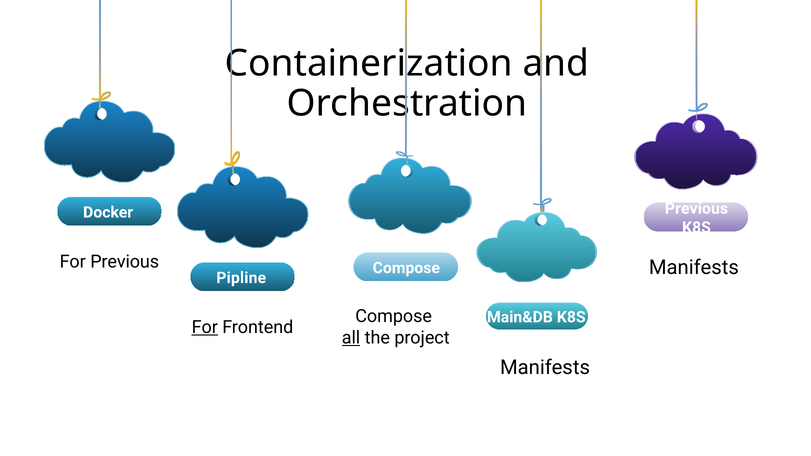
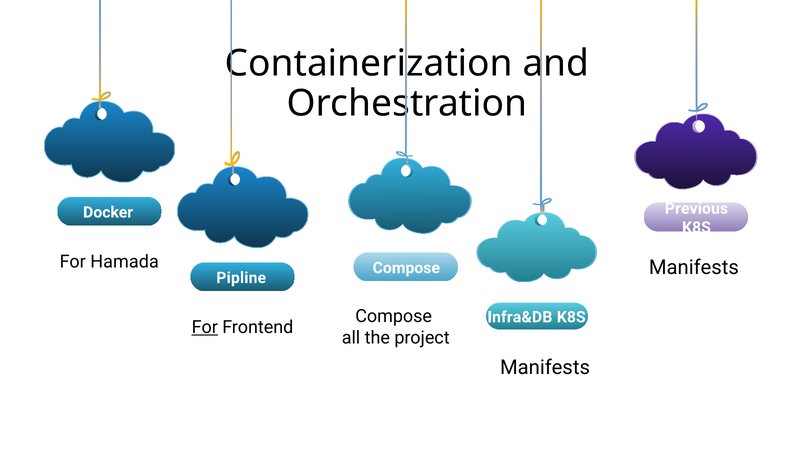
For Previous: Previous -> Hamada
Main&DB: Main&DB -> Infra&DB
all underline: present -> none
